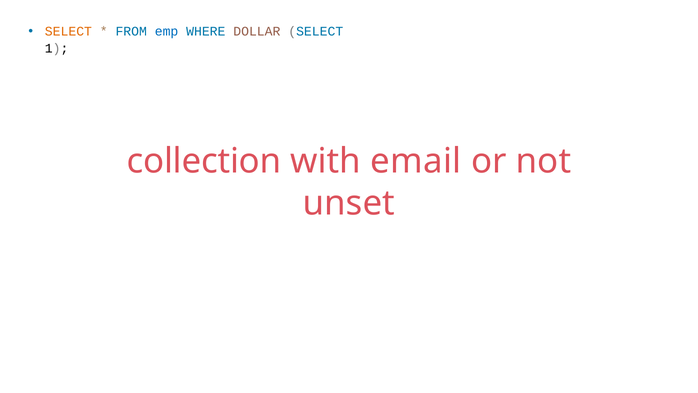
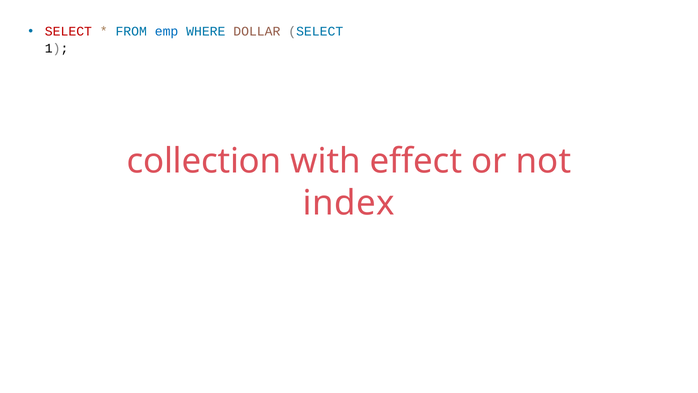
SELECT at (68, 31) colour: orange -> red
email: email -> effect
unset: unset -> index
